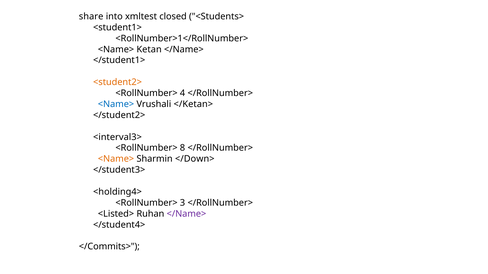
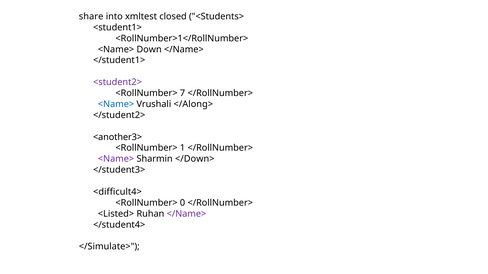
Ketan: Ketan -> Down
<student2> colour: orange -> purple
4: 4 -> 7
</Ketan>: </Ketan> -> </Along>
<interval3>: <interval3> -> <another3>
8: 8 -> 1
<Name> at (116, 159) colour: orange -> purple
<holding4>: <holding4> -> <difficult4>
3: 3 -> 0
</Commits>: </Commits> -> </Simulate>
